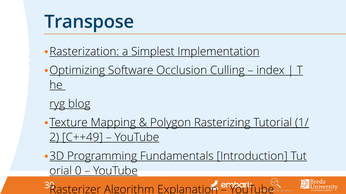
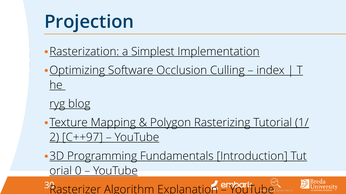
Transpose: Transpose -> Projection
C++49: C++49 -> C++97
